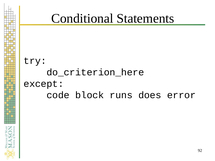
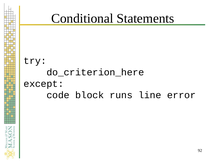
does: does -> line
